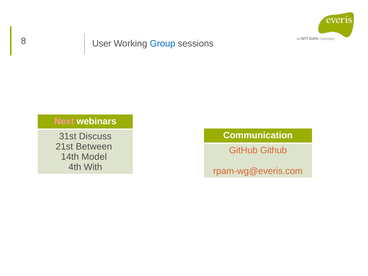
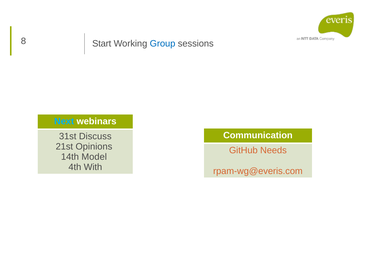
User: User -> Start
Next colour: pink -> light blue
Between: Between -> Opinions
GitHub Github: Github -> Needs
